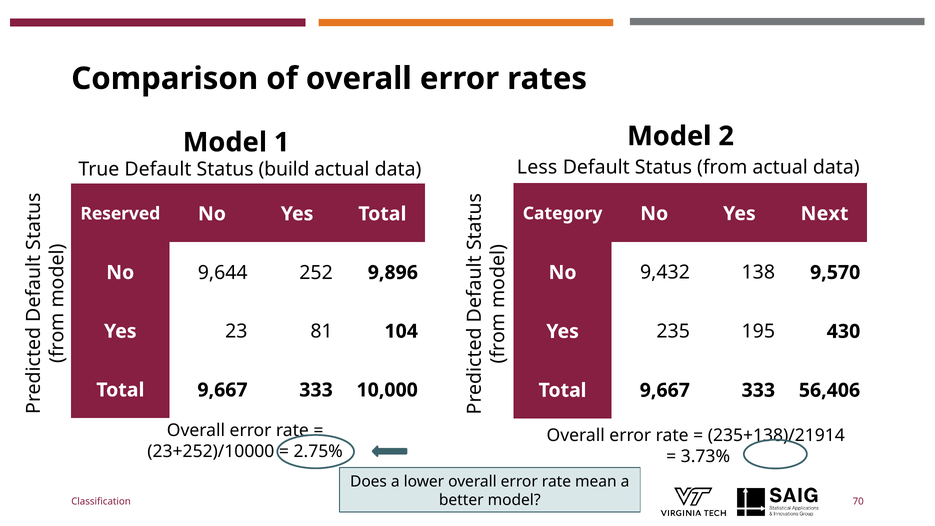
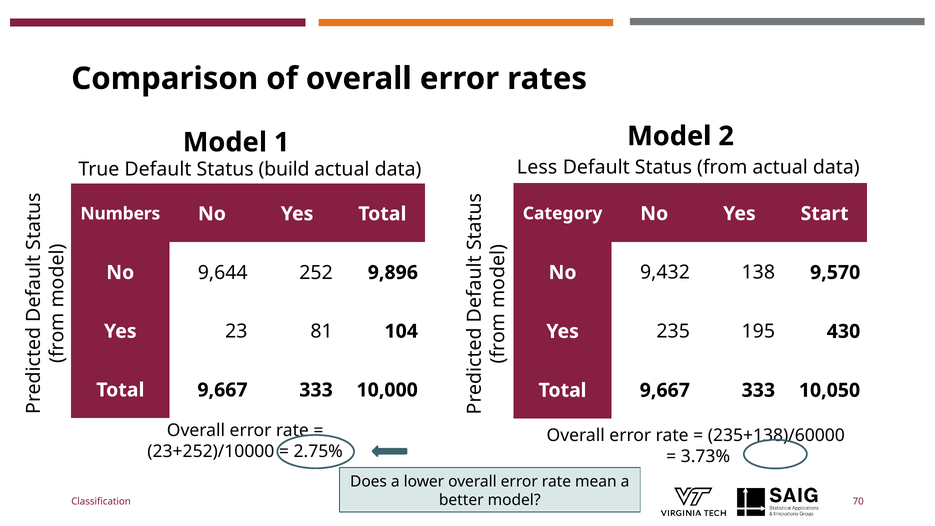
Next: Next -> Start
Reserved: Reserved -> Numbers
56,406: 56,406 -> 10,050
235+138)/21914: 235+138)/21914 -> 235+138)/60000
